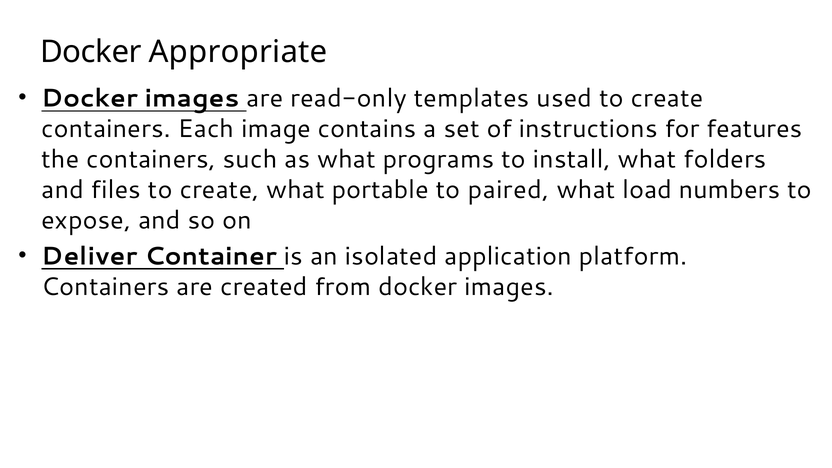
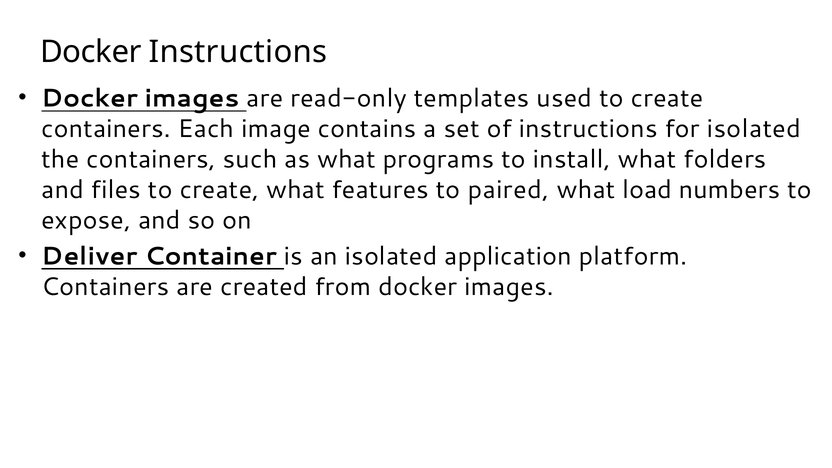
Docker Appropriate: Appropriate -> Instructions
for features: features -> isolated
portable: portable -> features
